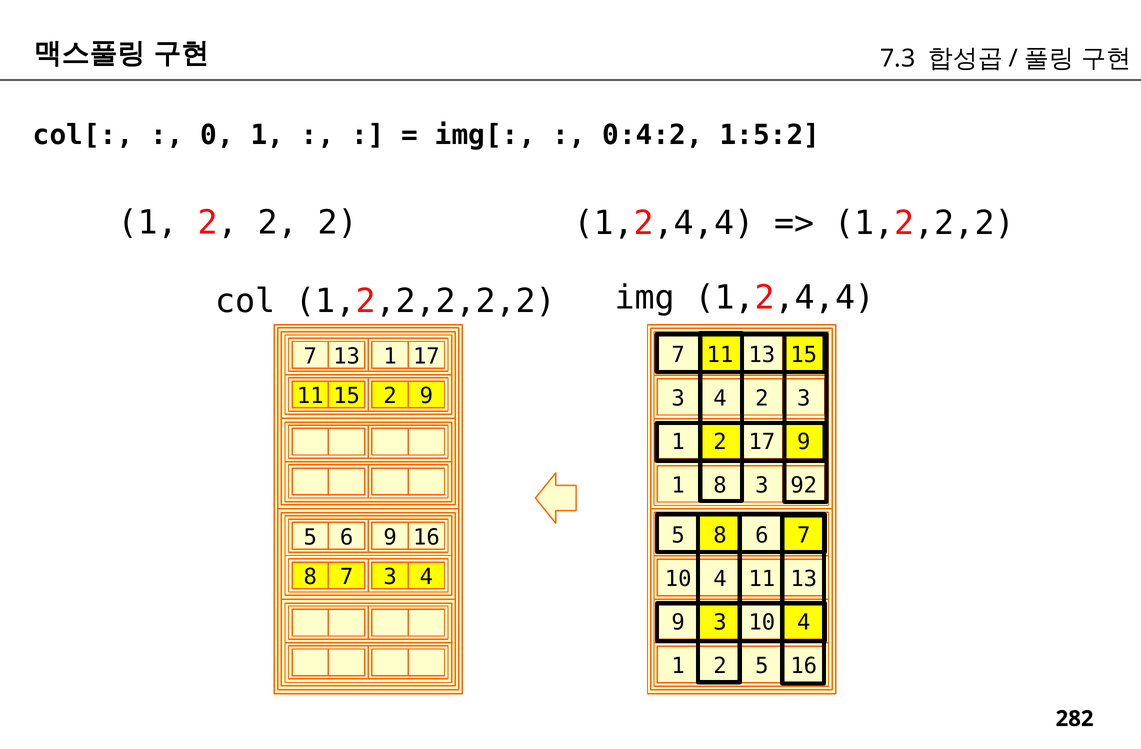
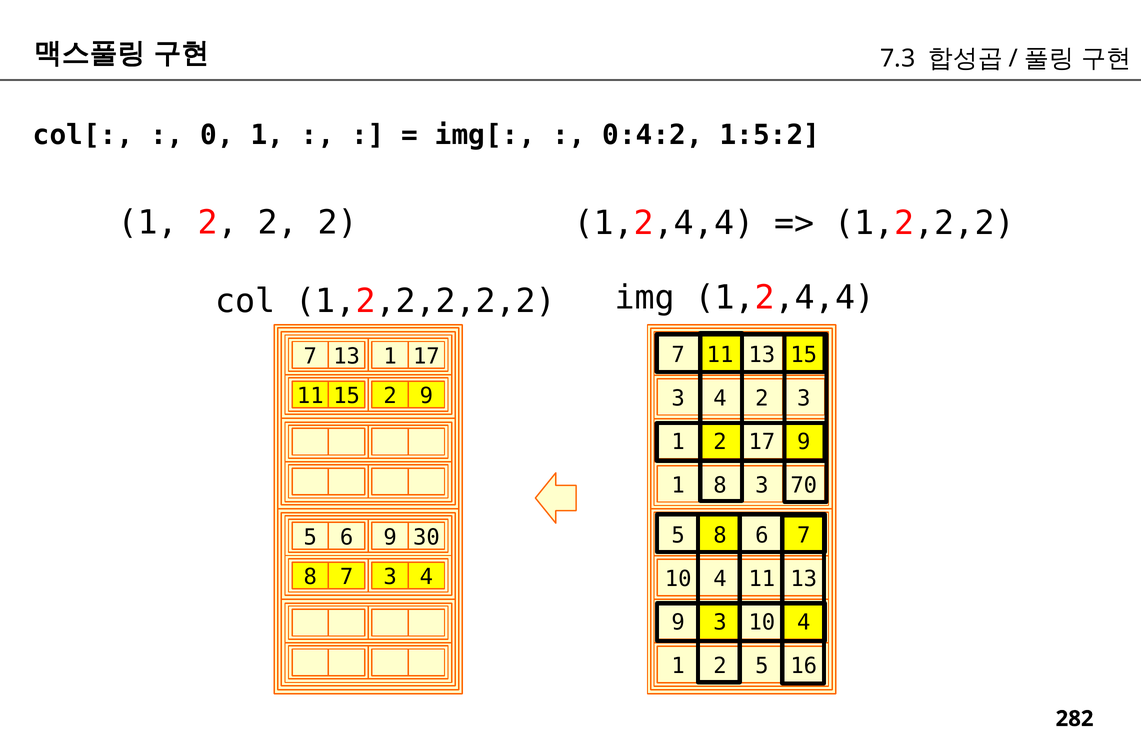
92: 92 -> 70
9 16: 16 -> 30
